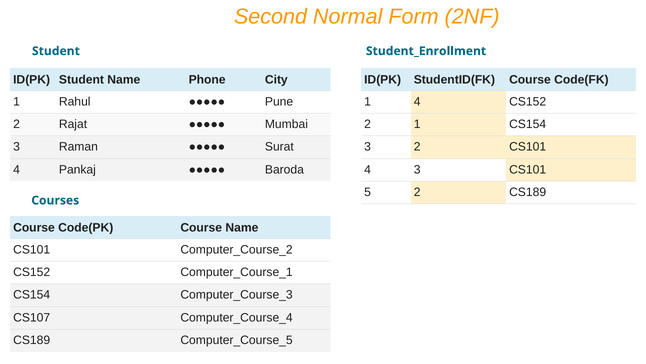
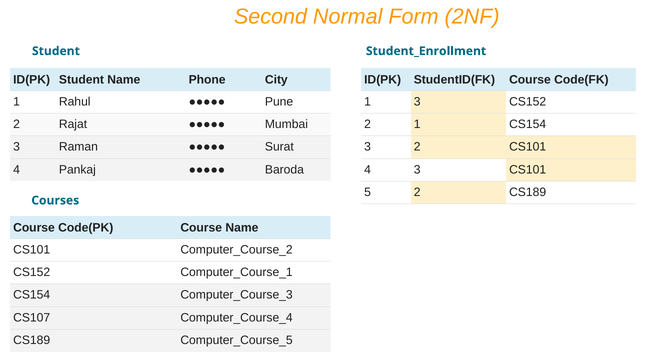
1 4: 4 -> 3
